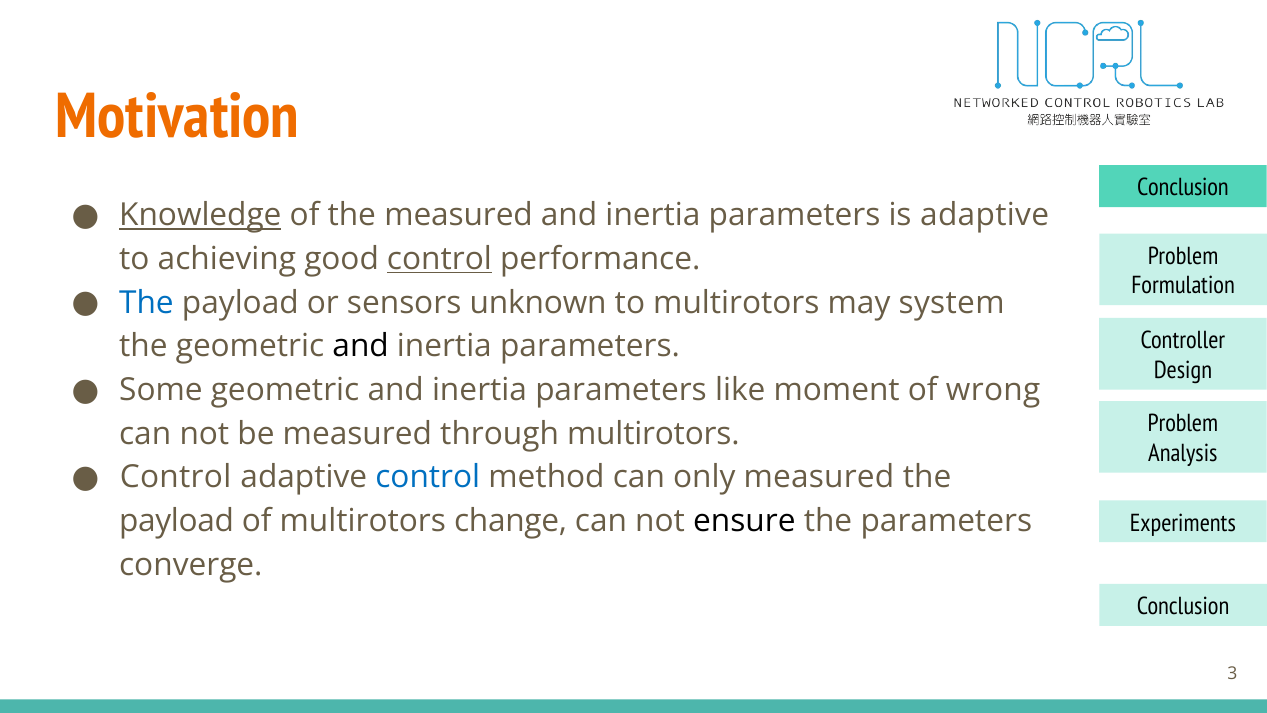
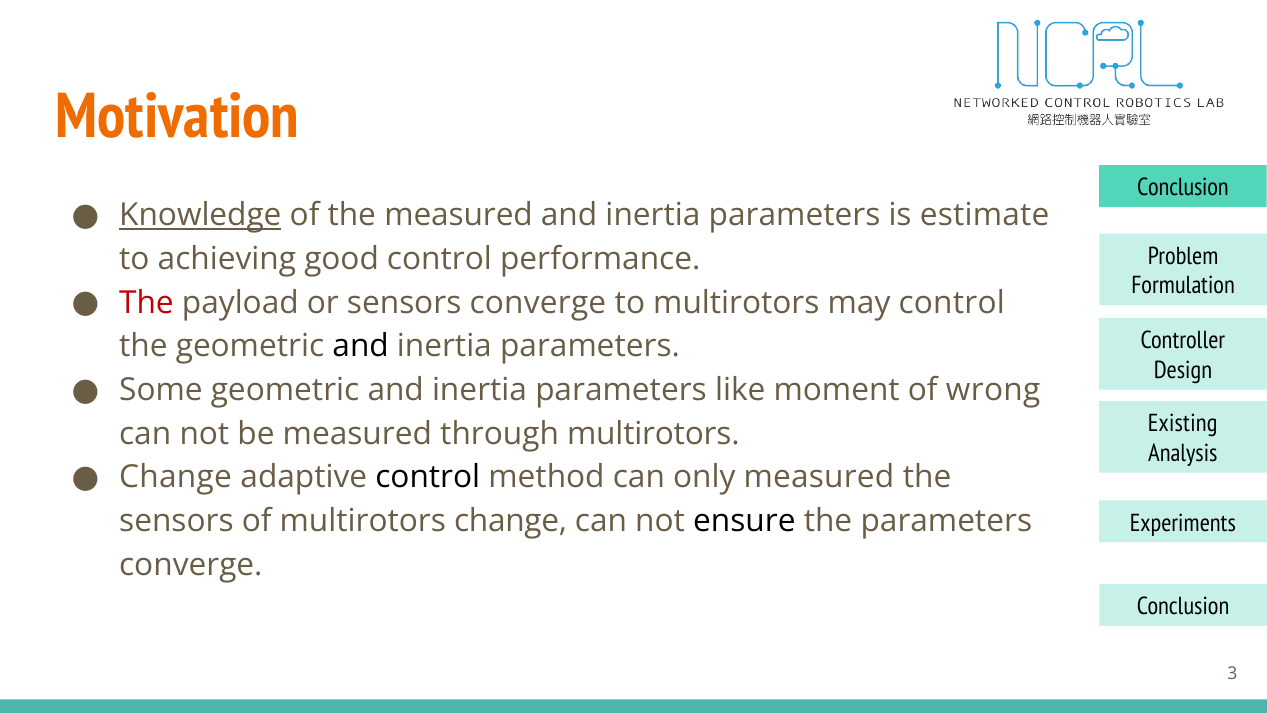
is adaptive: adaptive -> estimate
control at (439, 259) underline: present -> none
The at (146, 302) colour: blue -> red
sensors unknown: unknown -> converge
may system: system -> control
Problem at (1183, 424): Problem -> Existing
Control at (176, 477): Control -> Change
control at (428, 477) colour: blue -> black
payload at (177, 521): payload -> sensors
